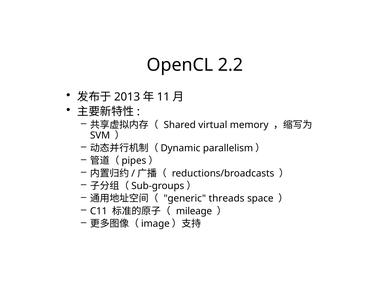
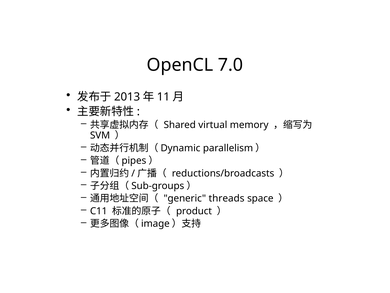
2.2: 2.2 -> 7.0
mileage: mileage -> product
